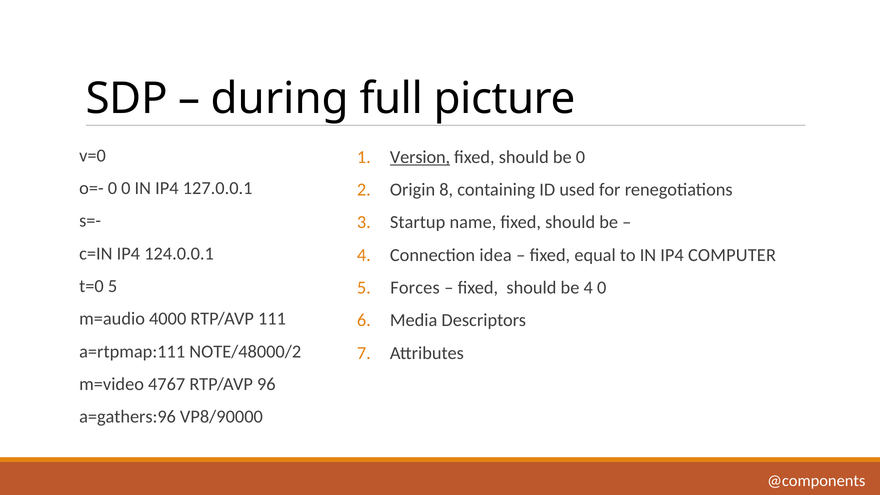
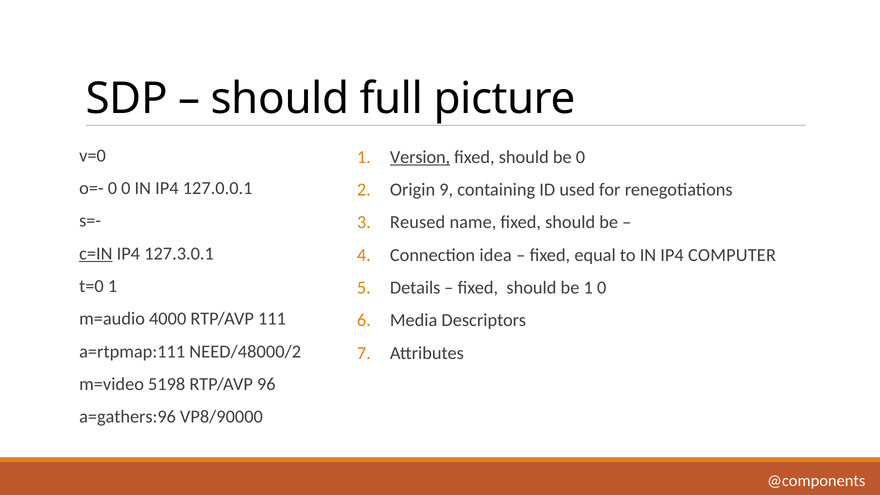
during at (280, 99): during -> should
8: 8 -> 9
Startup: Startup -> Reused
c=IN underline: none -> present
124.0.0.1: 124.0.0.1 -> 127.3.0.1
t=0 5: 5 -> 1
Forces: Forces -> Details
be 4: 4 -> 1
NOTE/48000/2: NOTE/48000/2 -> NEED/48000/2
4767: 4767 -> 5198
